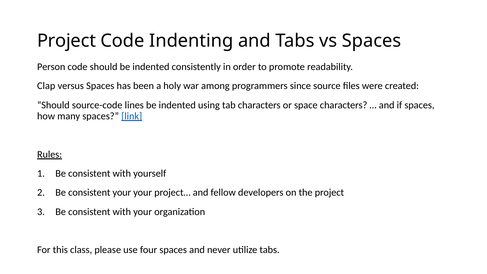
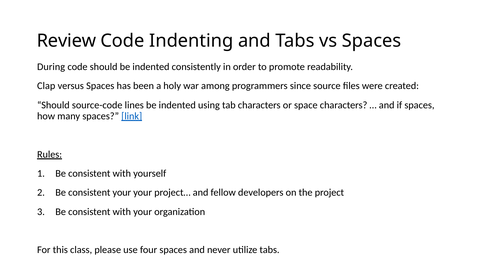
Project at (66, 41): Project -> Review
Person: Person -> During
